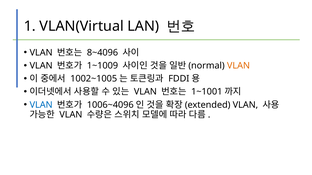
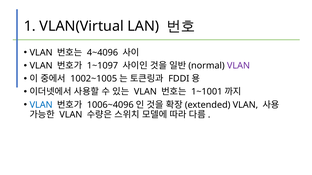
8~4096: 8~4096 -> 4~4096
1~1009: 1~1009 -> 1~1097
VLAN at (238, 66) colour: orange -> purple
